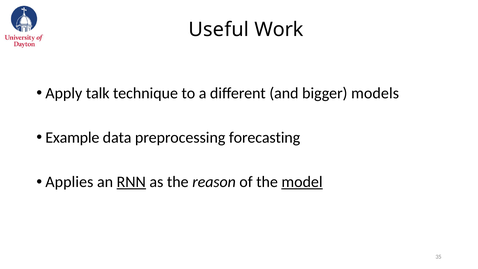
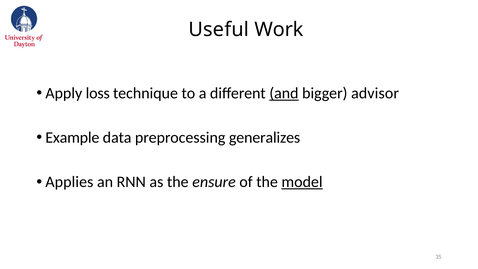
talk: talk -> loss
and underline: none -> present
models: models -> advisor
forecasting: forecasting -> generalizes
RNN underline: present -> none
reason: reason -> ensure
